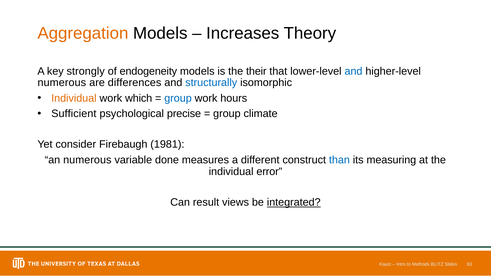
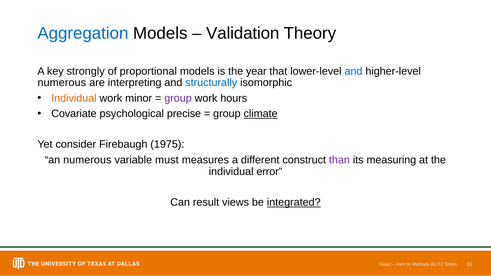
Aggregation colour: orange -> blue
Increases: Increases -> Validation
endogeneity: endogeneity -> proportional
their: their -> year
differences: differences -> interpreting
which: which -> minor
group at (178, 98) colour: blue -> purple
Sufficient: Sufficient -> Covariate
climate underline: none -> present
1981: 1981 -> 1975
done: done -> must
than colour: blue -> purple
